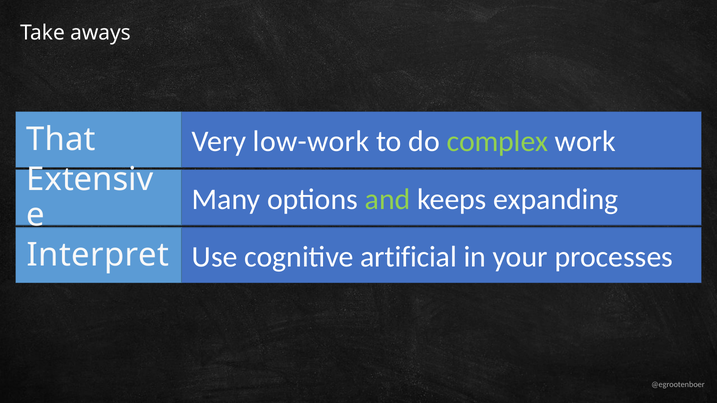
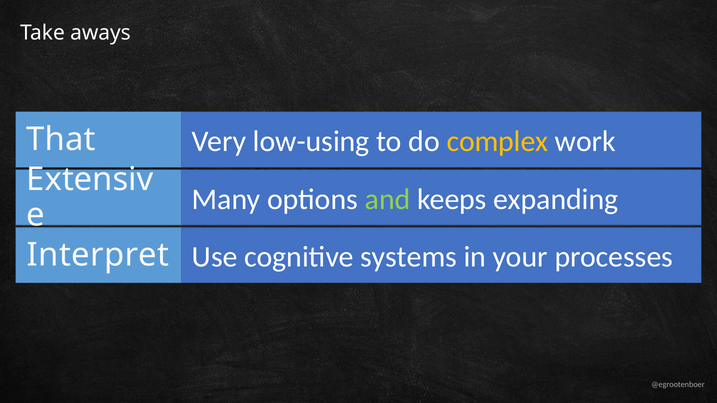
low-work: low-work -> low-using
complex colour: light green -> yellow
artificial: artificial -> systems
